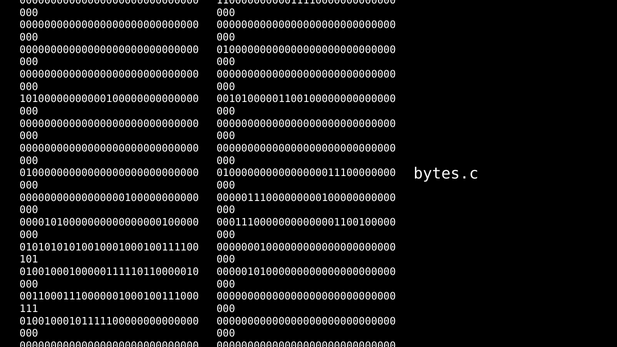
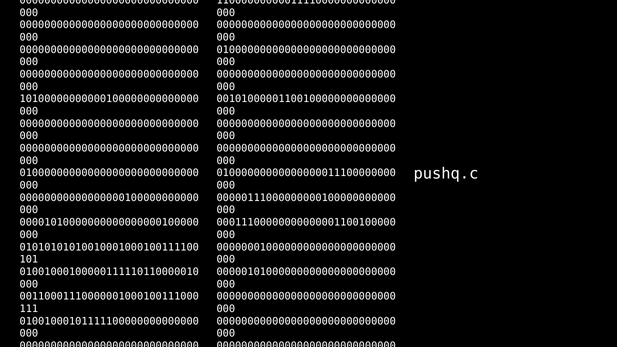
bytes.c: bytes.c -> pushq.c
